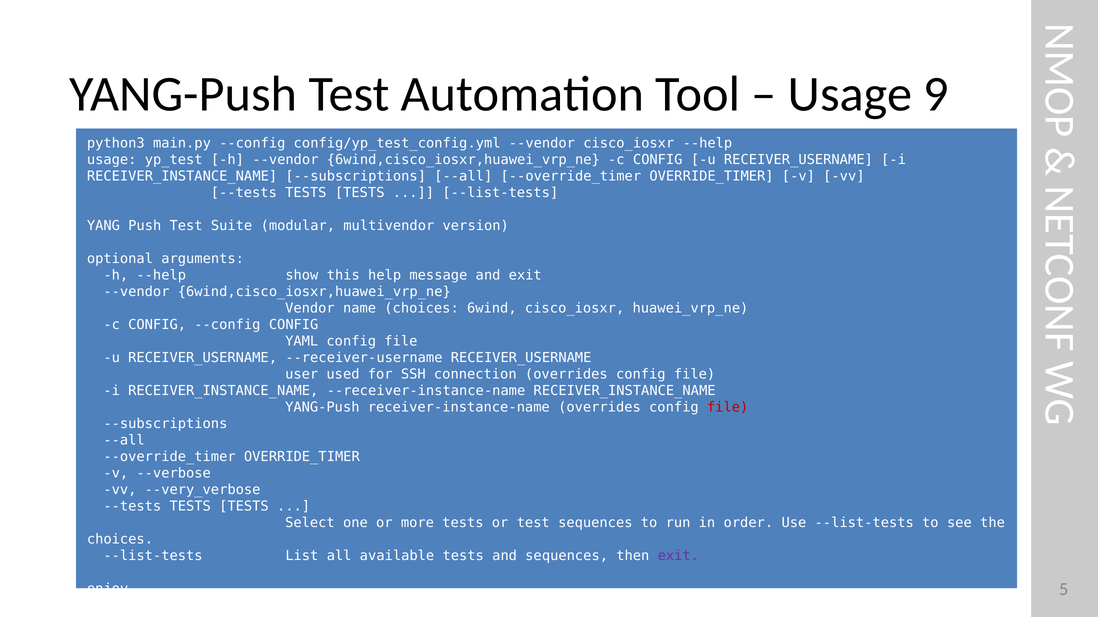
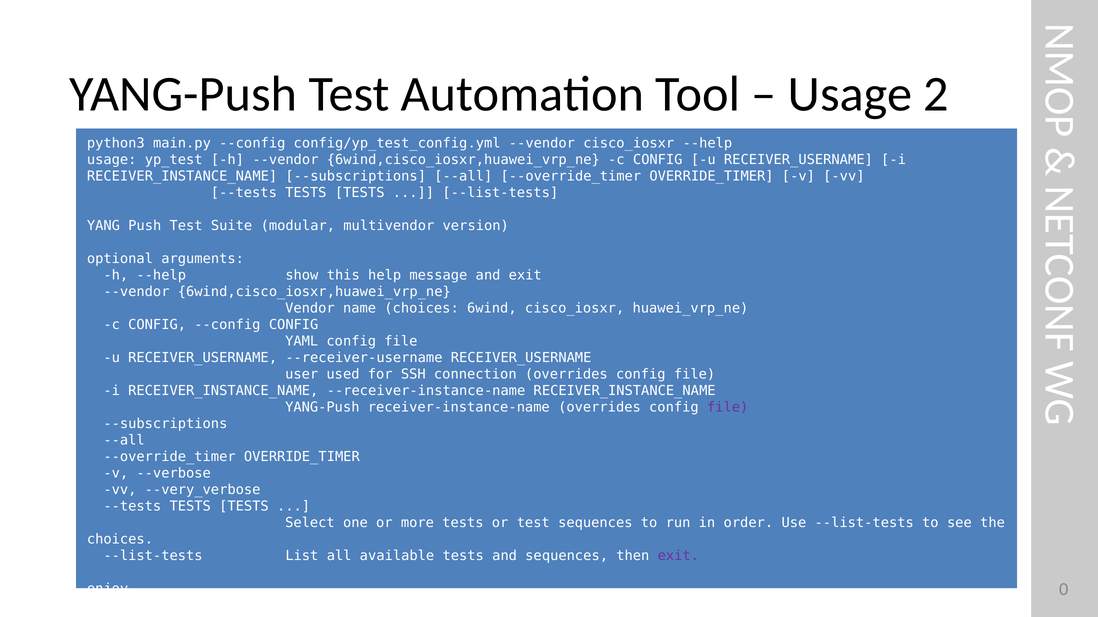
Usage 9: 9 -> 2
file at (728, 408) colour: red -> purple
5: 5 -> 0
